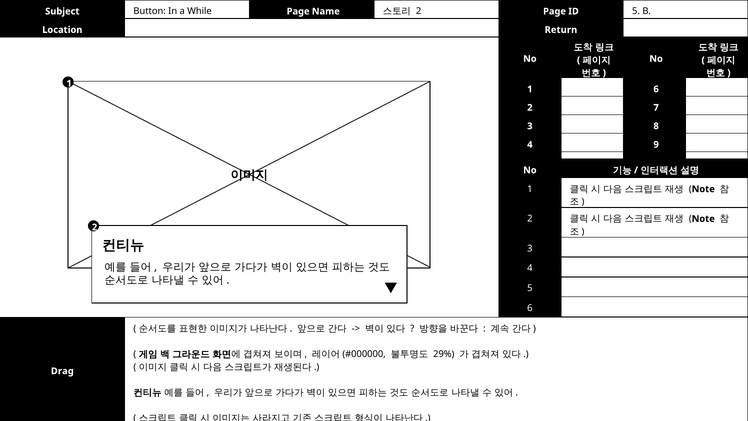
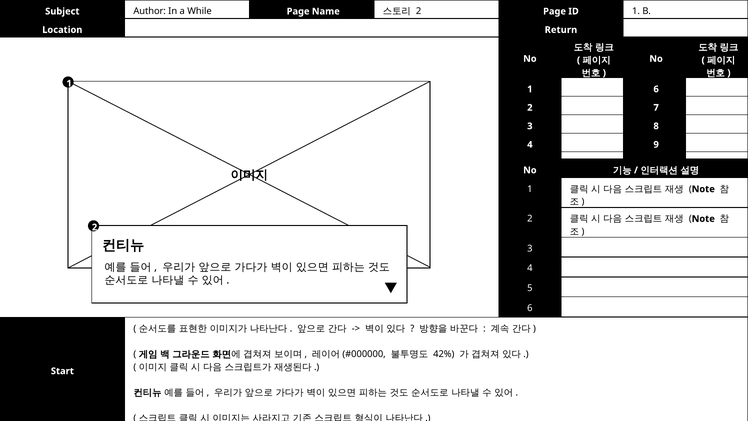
Button: Button -> Author
ID 5: 5 -> 1
29%: 29% -> 42%
Drag: Drag -> Start
